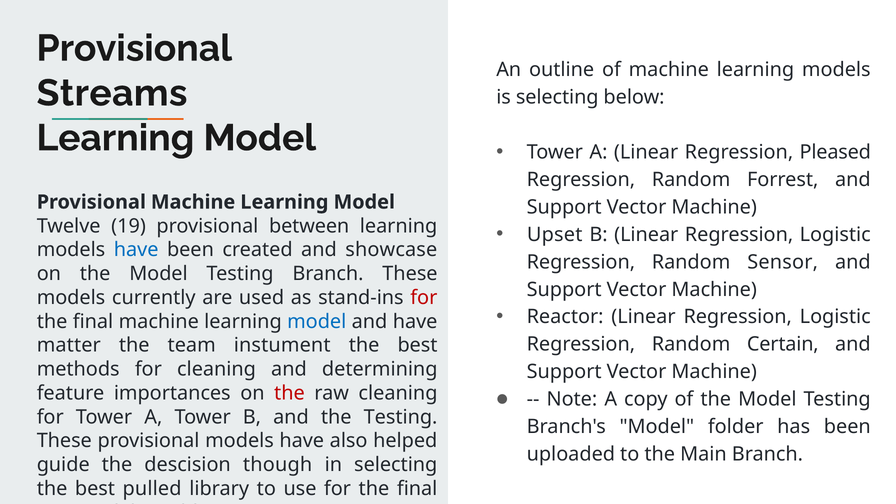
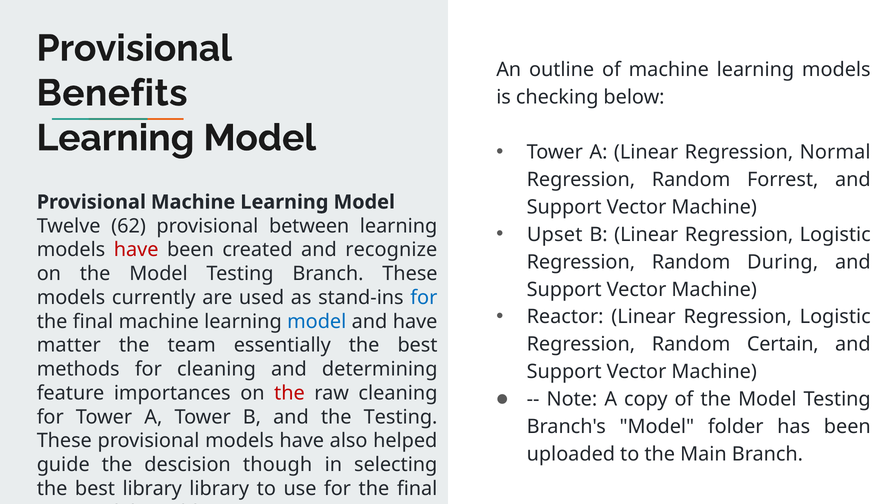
Streams: Streams -> Benefits
is selecting: selecting -> checking
Pleased: Pleased -> Normal
19: 19 -> 62
have at (136, 250) colour: blue -> red
showcase: showcase -> recognize
Sensor: Sensor -> During
for at (424, 298) colour: red -> blue
instument: instument -> essentially
best pulled: pulled -> library
